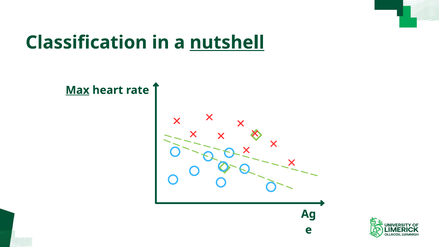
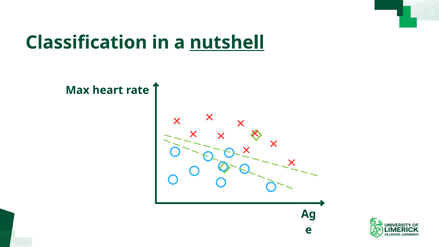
Max underline: present -> none
